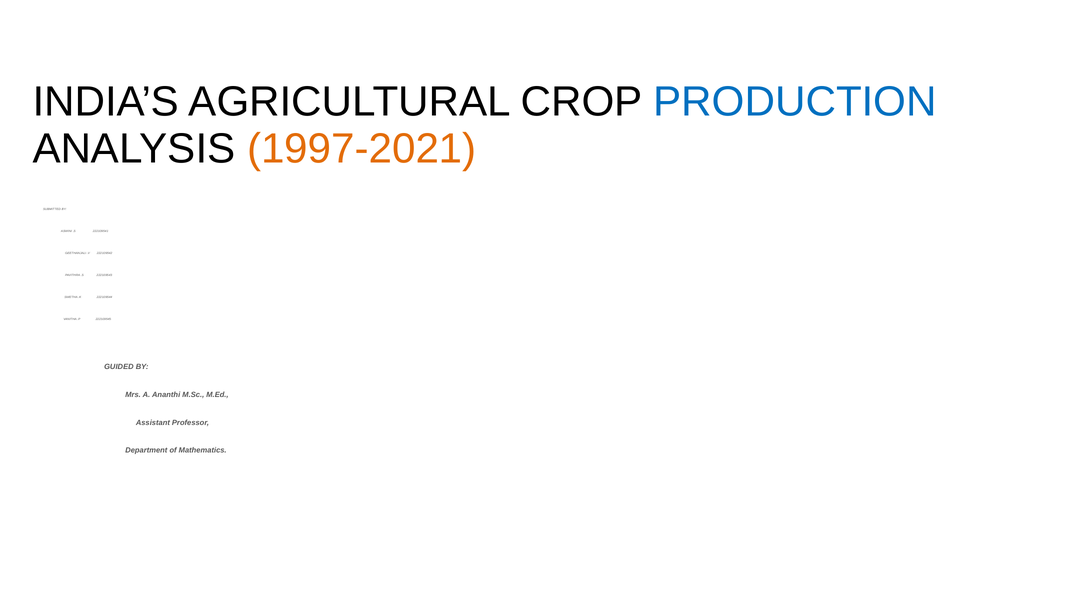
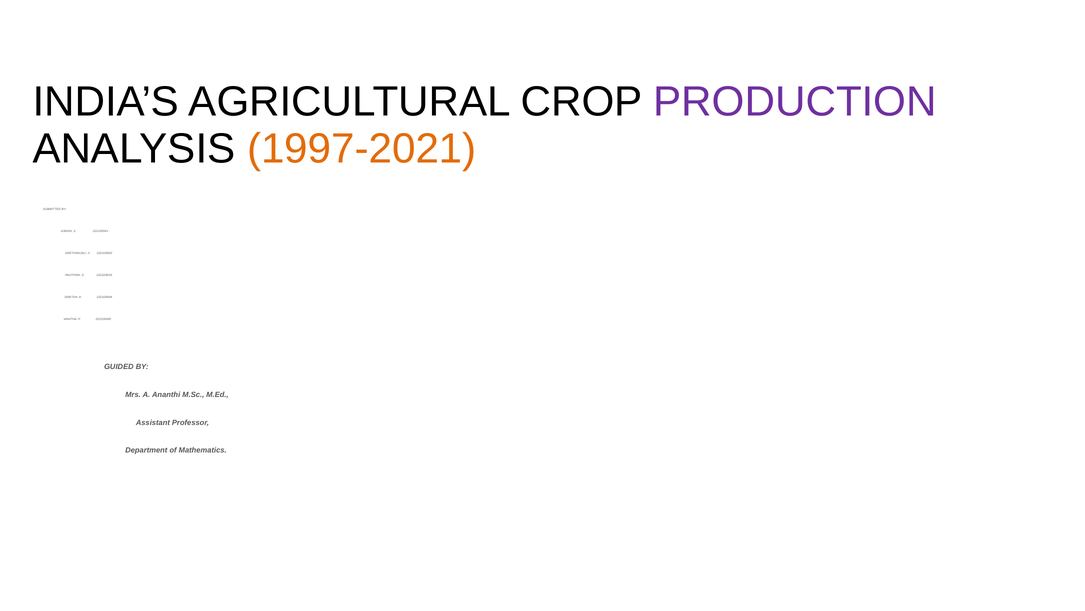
PRODUCTION colour: blue -> purple
